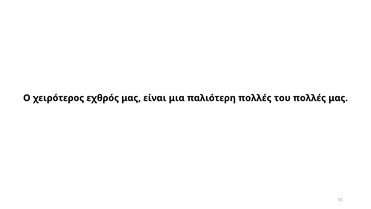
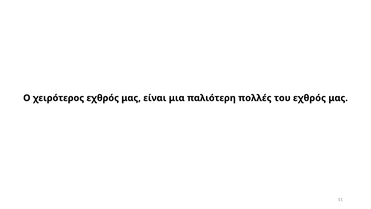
του πολλές: πολλές -> εχθρός
